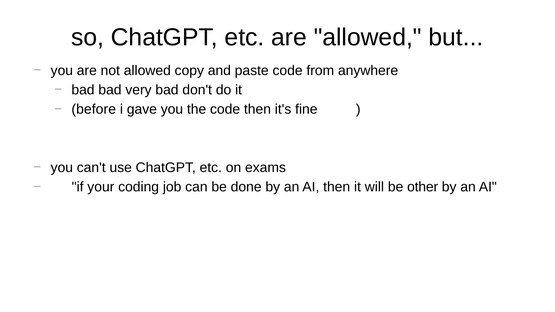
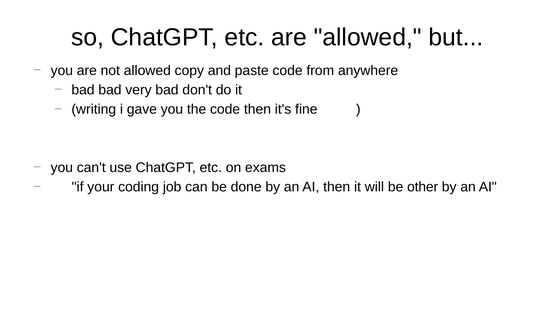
before: before -> writing
